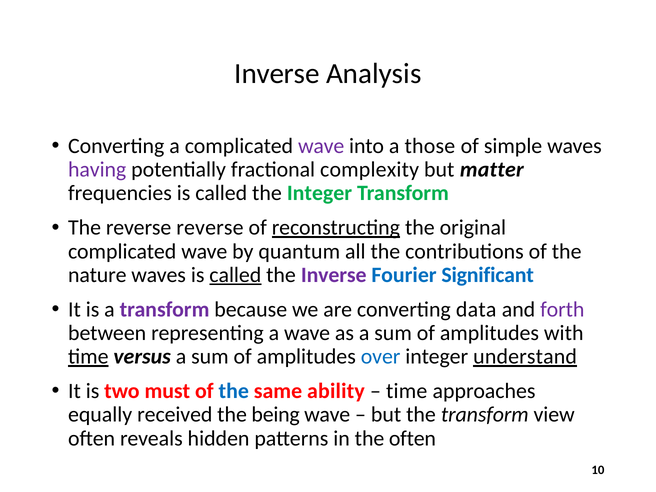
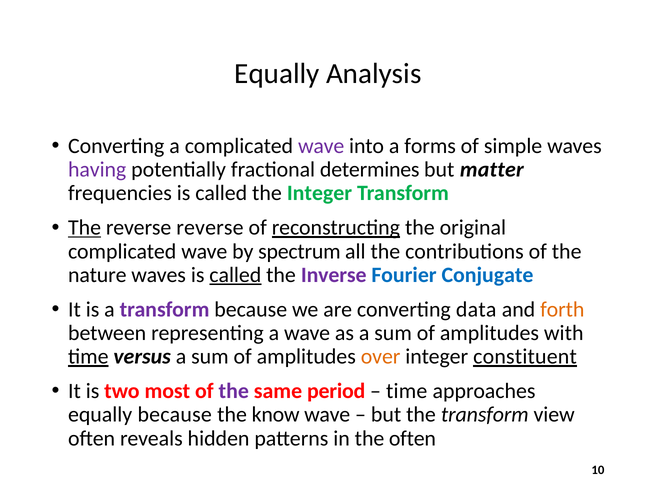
Inverse at (277, 74): Inverse -> Equally
those: those -> forms
complexity: complexity -> determines
The at (85, 228) underline: none -> present
quantum: quantum -> spectrum
Significant: Significant -> Conjugate
forth colour: purple -> orange
over colour: blue -> orange
understand: understand -> constituent
must: must -> most
the at (234, 391) colour: blue -> purple
ability: ability -> period
equally received: received -> because
being: being -> know
